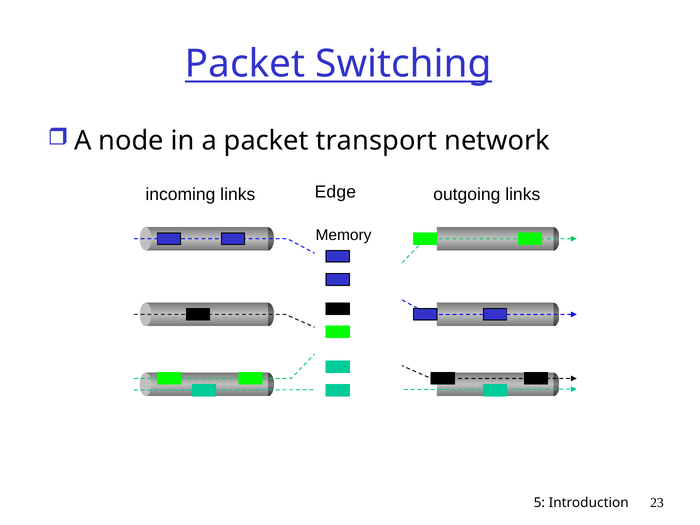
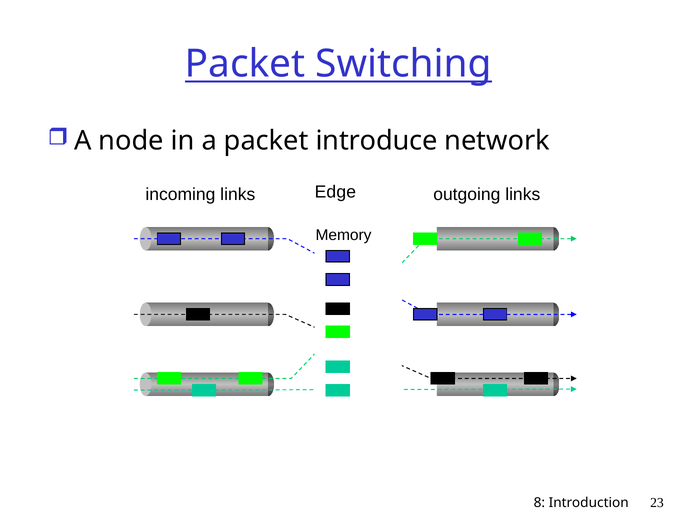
transport: transport -> introduce
5: 5 -> 8
